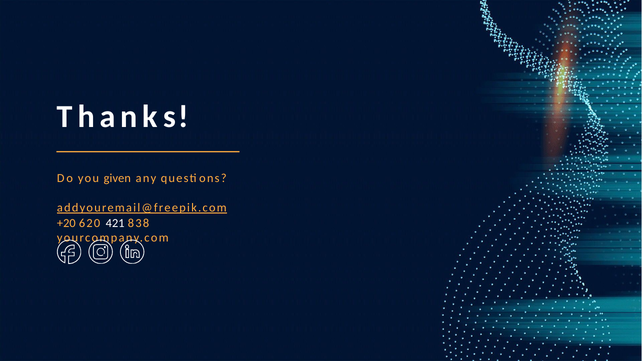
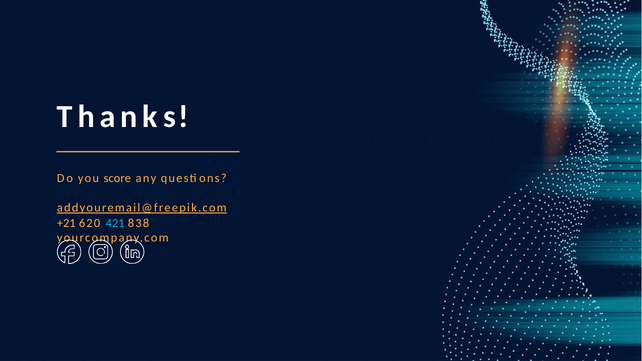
given: given -> score
+20: +20 -> +21
421 colour: white -> light blue
